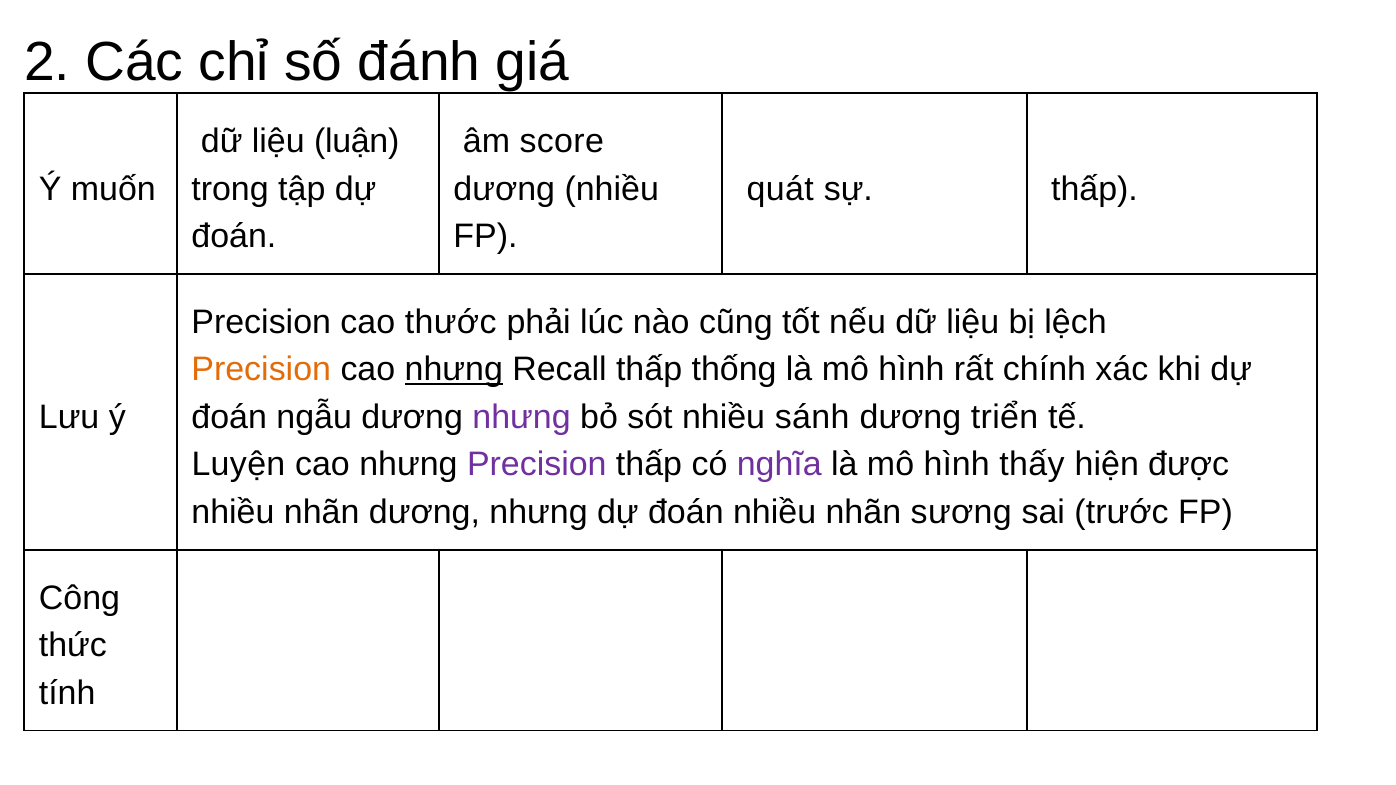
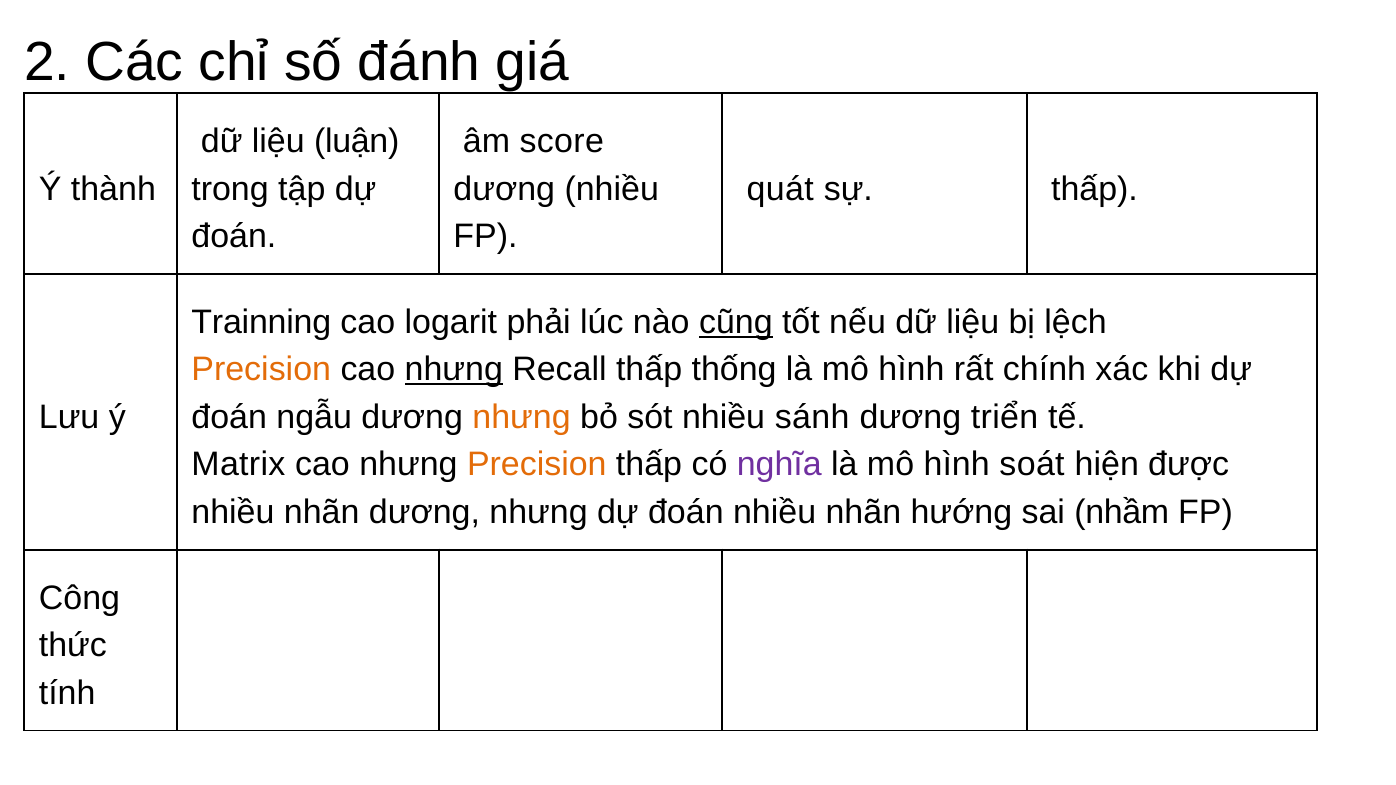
muốn: muốn -> thành
Precision at (261, 322): Precision -> Trainning
thước: thước -> logarit
cũng underline: none -> present
nhưng at (522, 417) colour: purple -> orange
Luyện: Luyện -> Matrix
Precision at (537, 465) colour: purple -> orange
thấy: thấy -> soát
sương: sương -> hướng
trước: trước -> nhầm
